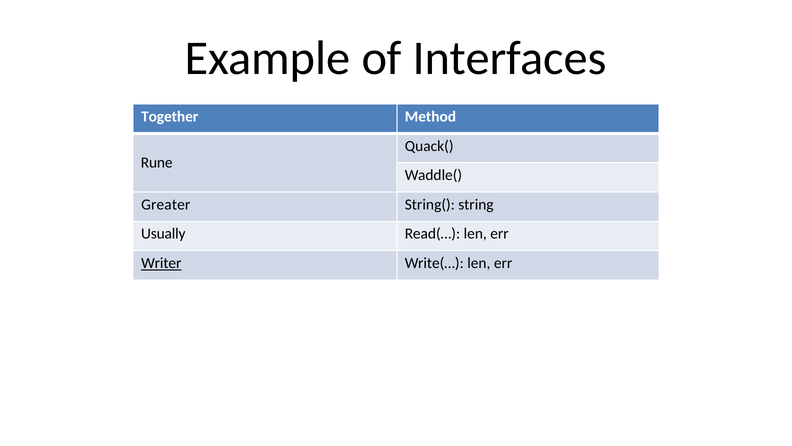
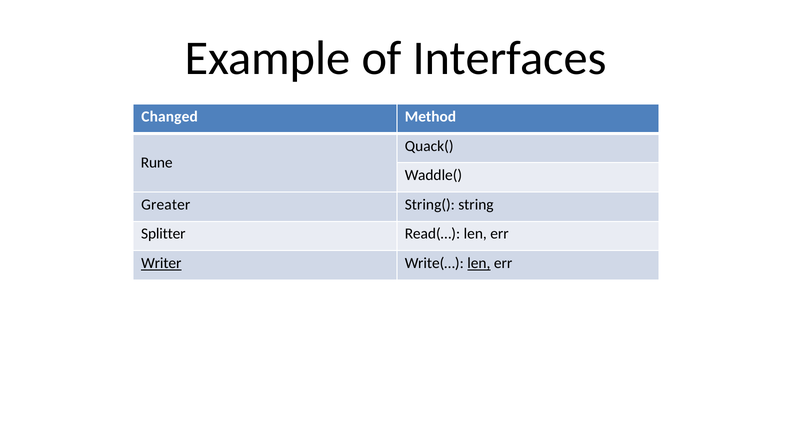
Together: Together -> Changed
Usually: Usually -> Splitter
len at (479, 263) underline: none -> present
